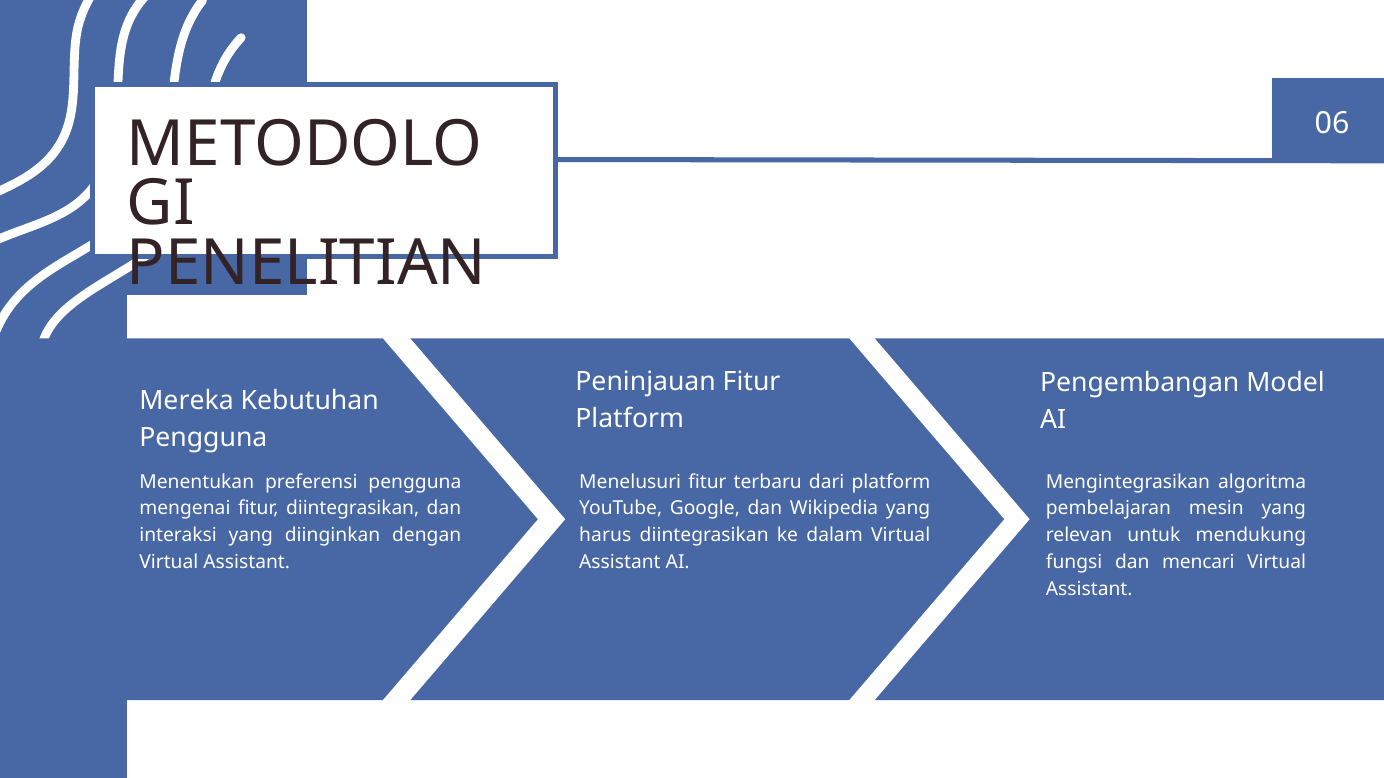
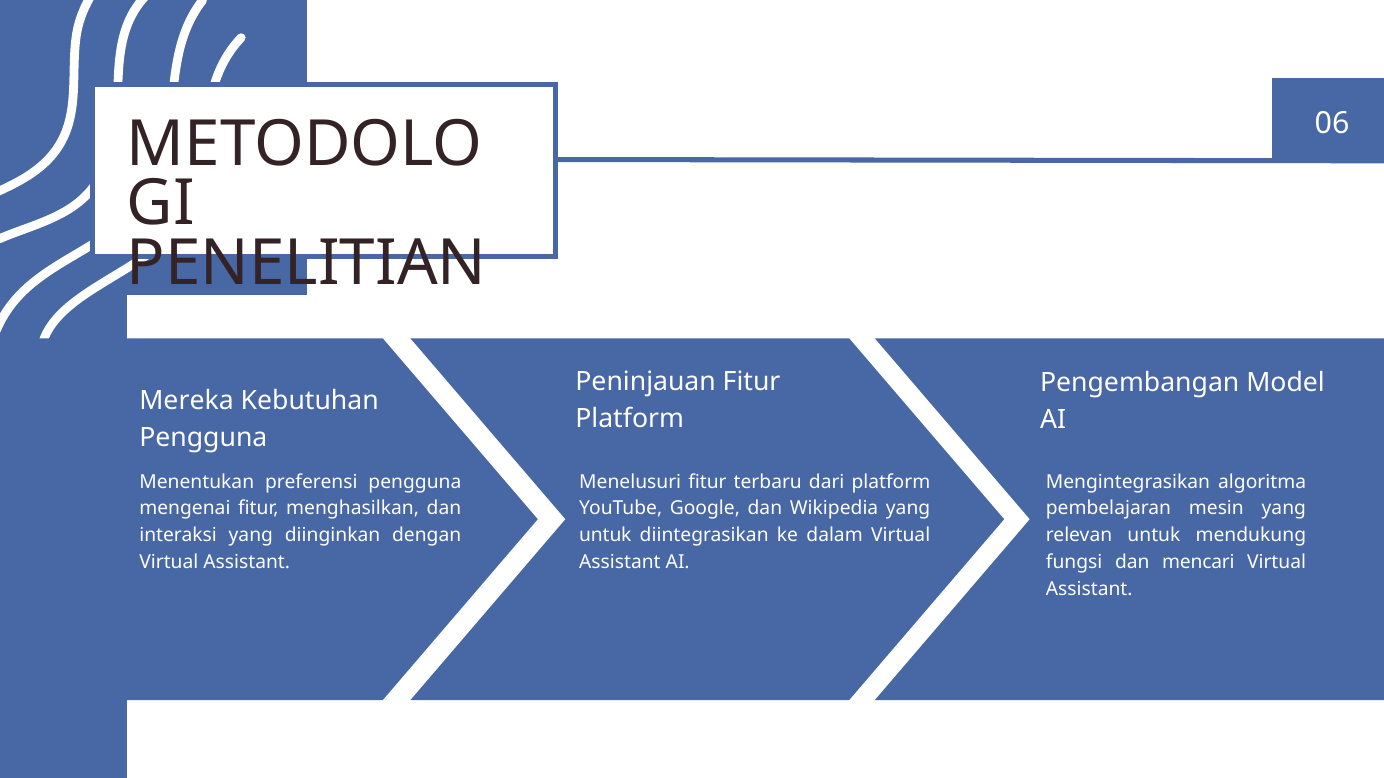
fitur diintegrasikan: diintegrasikan -> menghasilkan
harus at (605, 536): harus -> untuk
